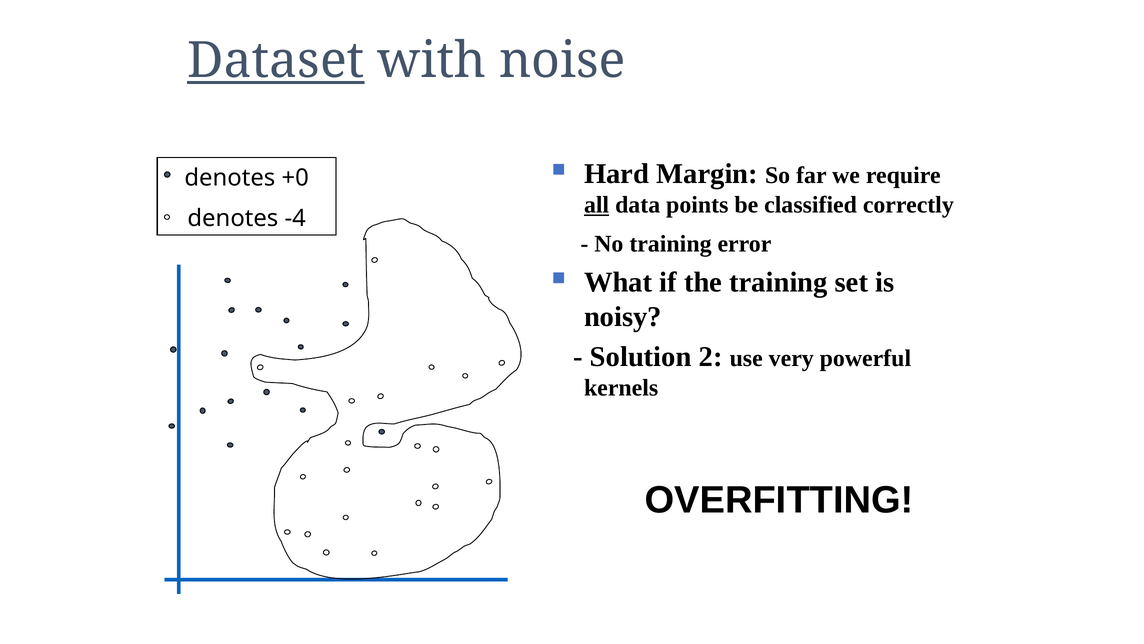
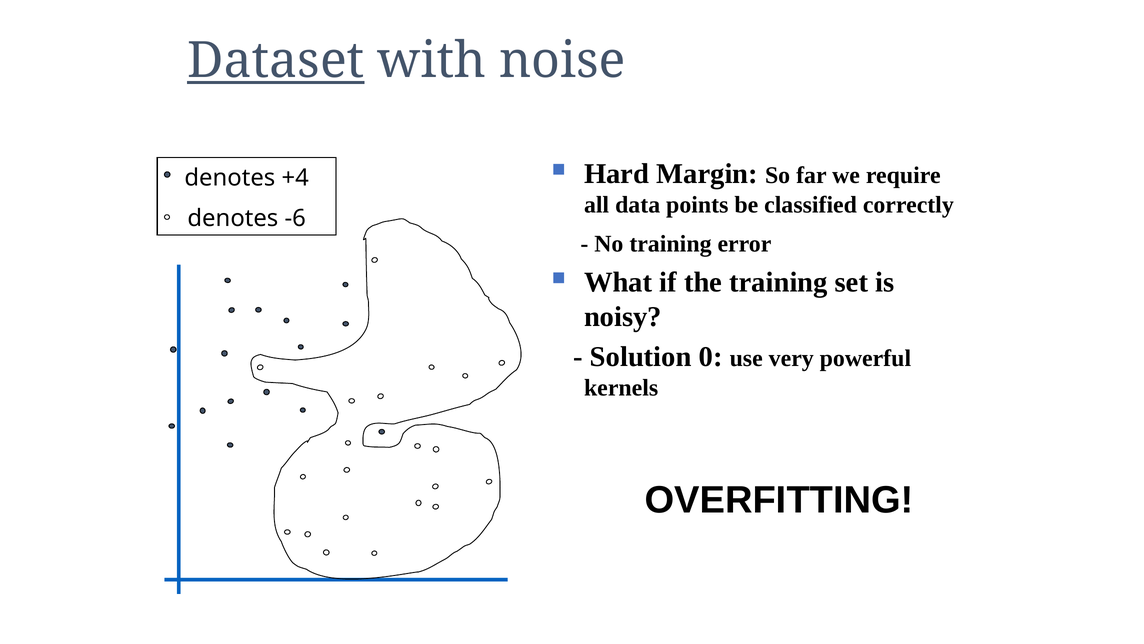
+0: +0 -> +4
all underline: present -> none
-4: -4 -> -6
2: 2 -> 0
